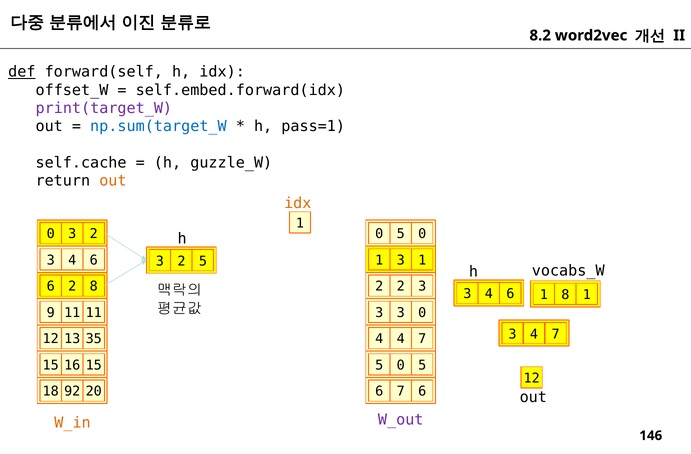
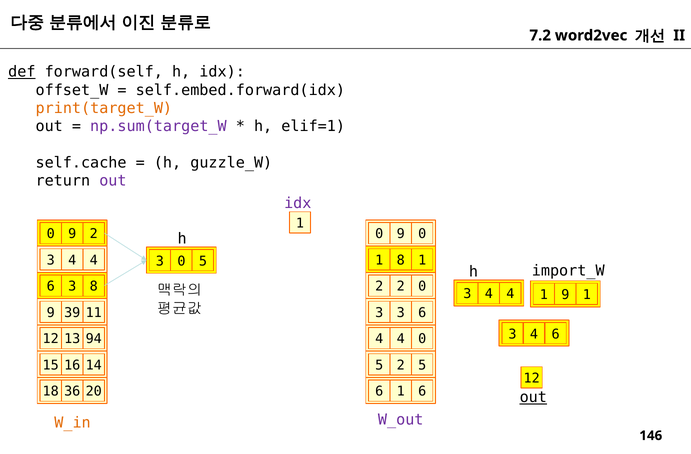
8.2: 8.2 -> 7.2
print(target_W colour: purple -> orange
np.sum(target_W colour: blue -> purple
pass=1: pass=1 -> elif=1
out at (113, 181) colour: orange -> purple
idx at (298, 203) colour: orange -> purple
3 at (72, 234): 3 -> 9
h 0 5: 5 -> 9
6 at (94, 260): 6 -> 4
3 at (401, 260): 3 -> 8
2 at (181, 261): 2 -> 0
vocabs_W: vocabs_W -> import_W
6 2: 2 -> 3
2 2 3: 3 -> 0
6 at (510, 294): 6 -> 4
1 8: 8 -> 9
9 11: 11 -> 39
3 0: 0 -> 6
3 4 7: 7 -> 6
35: 35 -> 94
4 4 7: 7 -> 0
16 15: 15 -> 14
0 at (401, 365): 0 -> 2
92: 92 -> 36
6 7: 7 -> 1
out at (533, 397) underline: none -> present
